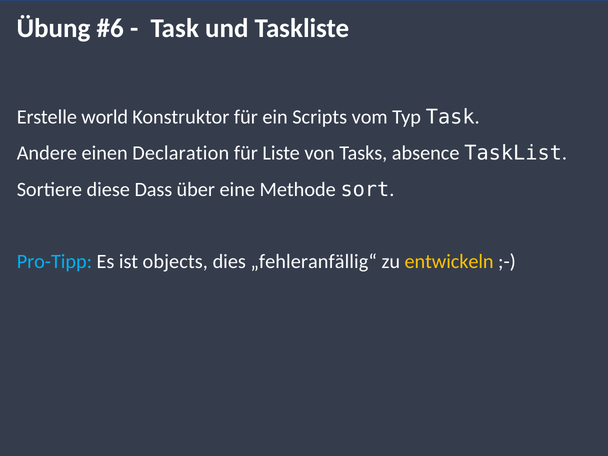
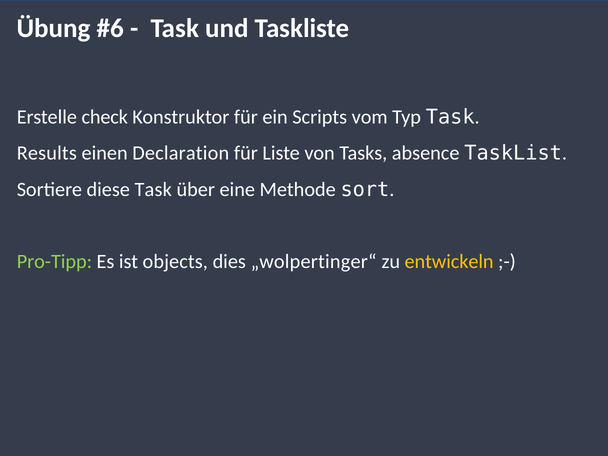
world: world -> check
Andere: Andere -> Results
diese Dass: Dass -> Task
Pro-Tipp colour: light blue -> light green
„fehleranfällig“: „fehleranfällig“ -> „wolpertinger“
